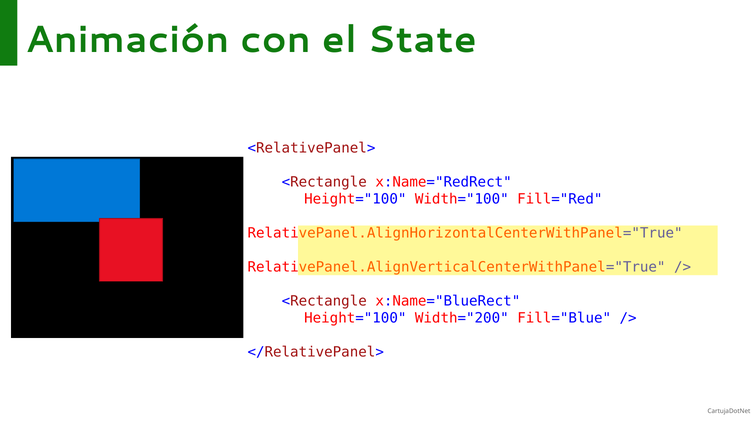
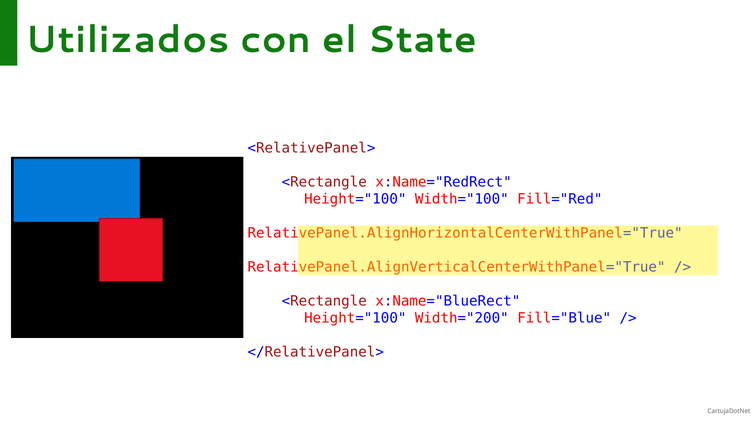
Animación: Animación -> Utilizados
